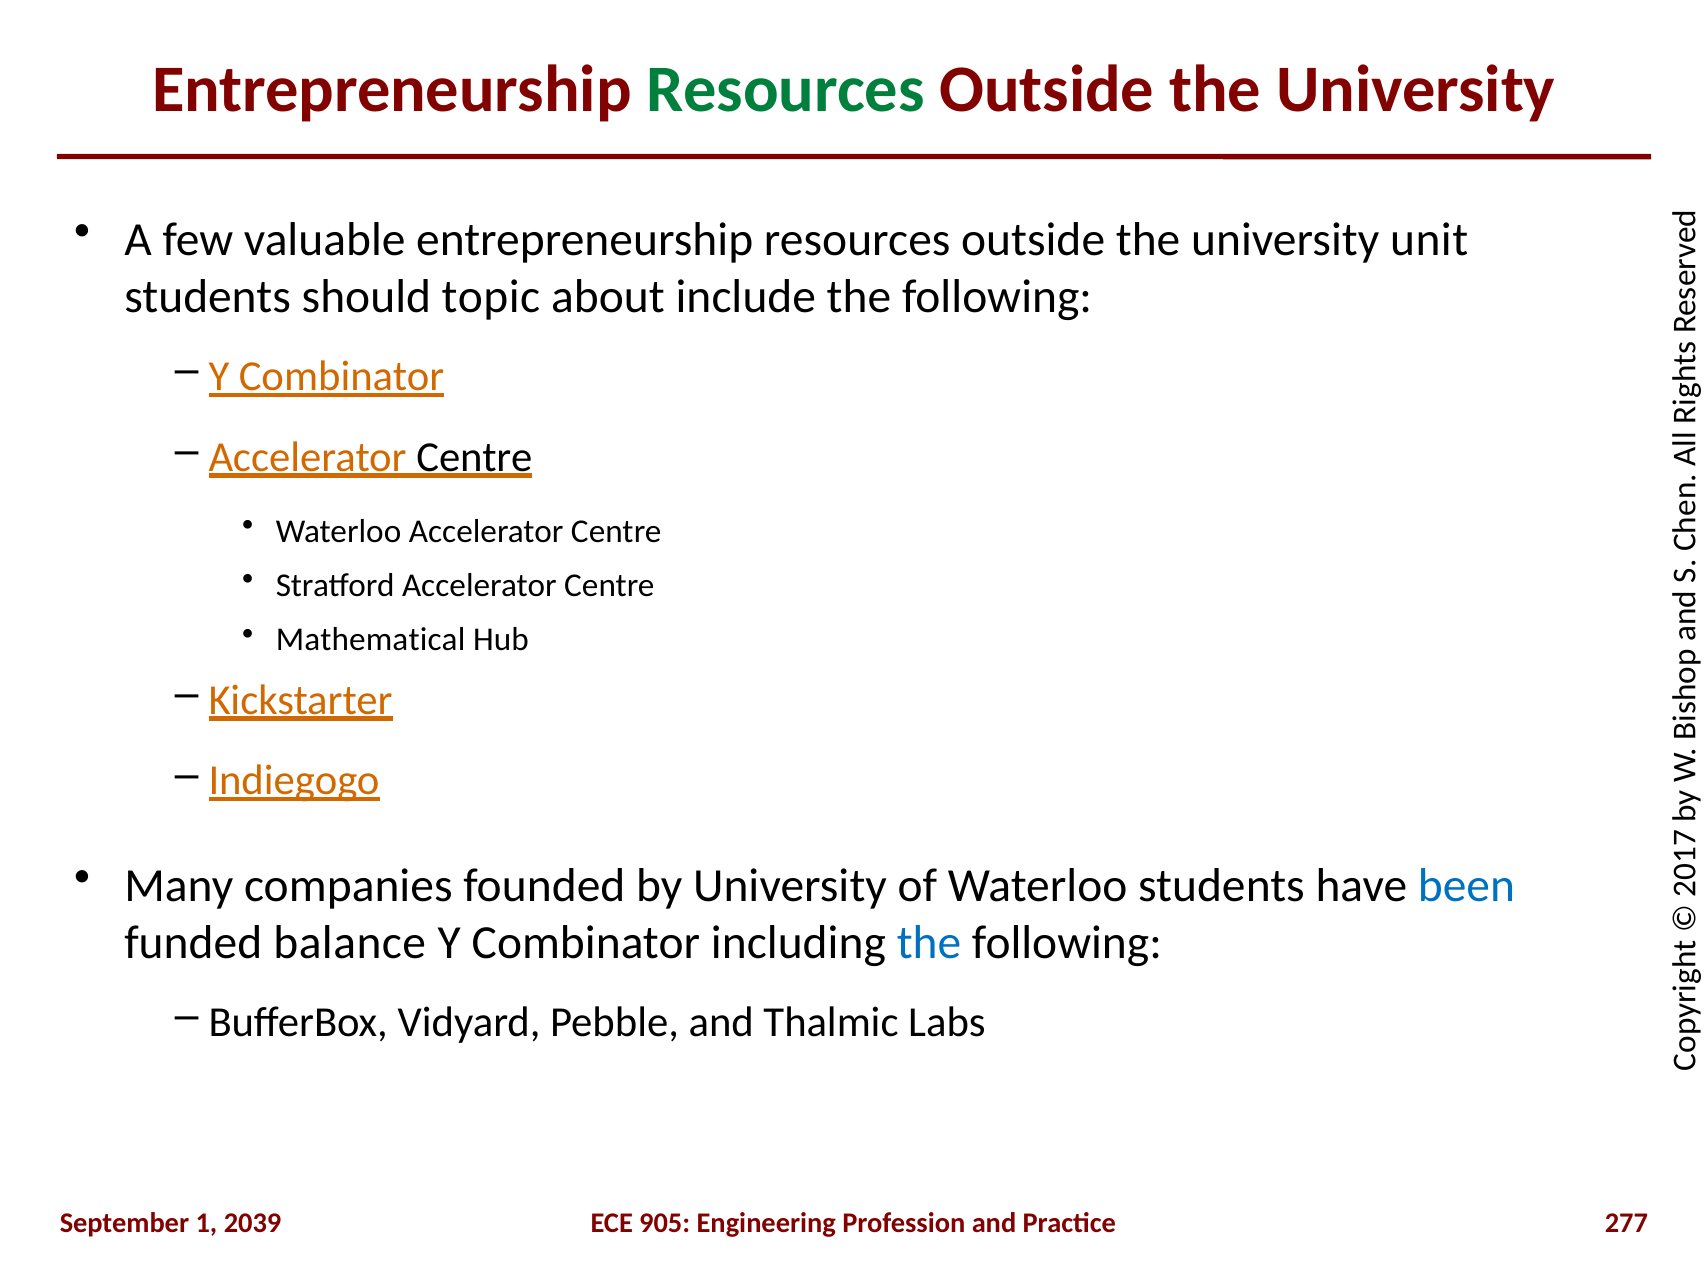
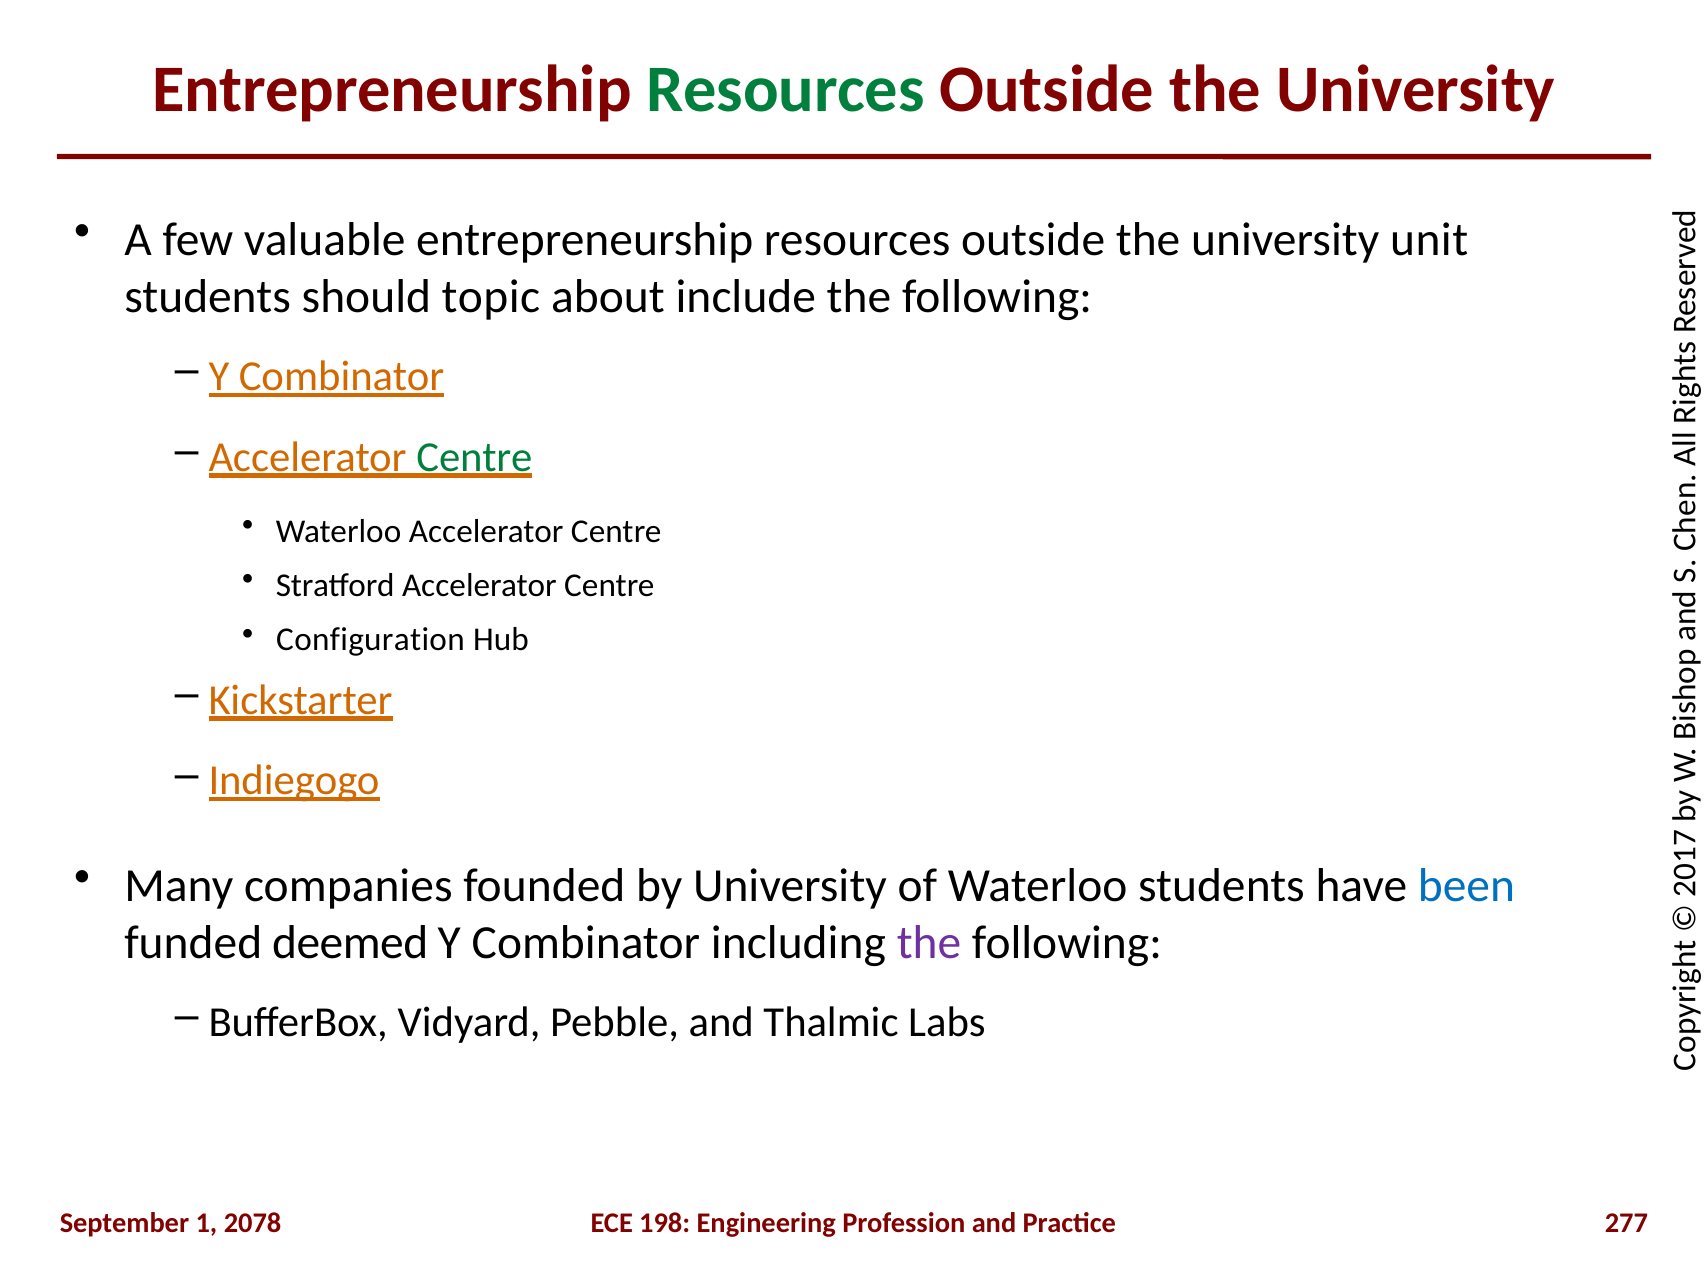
Centre at (474, 457) colour: black -> green
Mathematical: Mathematical -> Configuration
balance: balance -> deemed
the at (929, 943) colour: blue -> purple
2039: 2039 -> 2078
905: 905 -> 198
